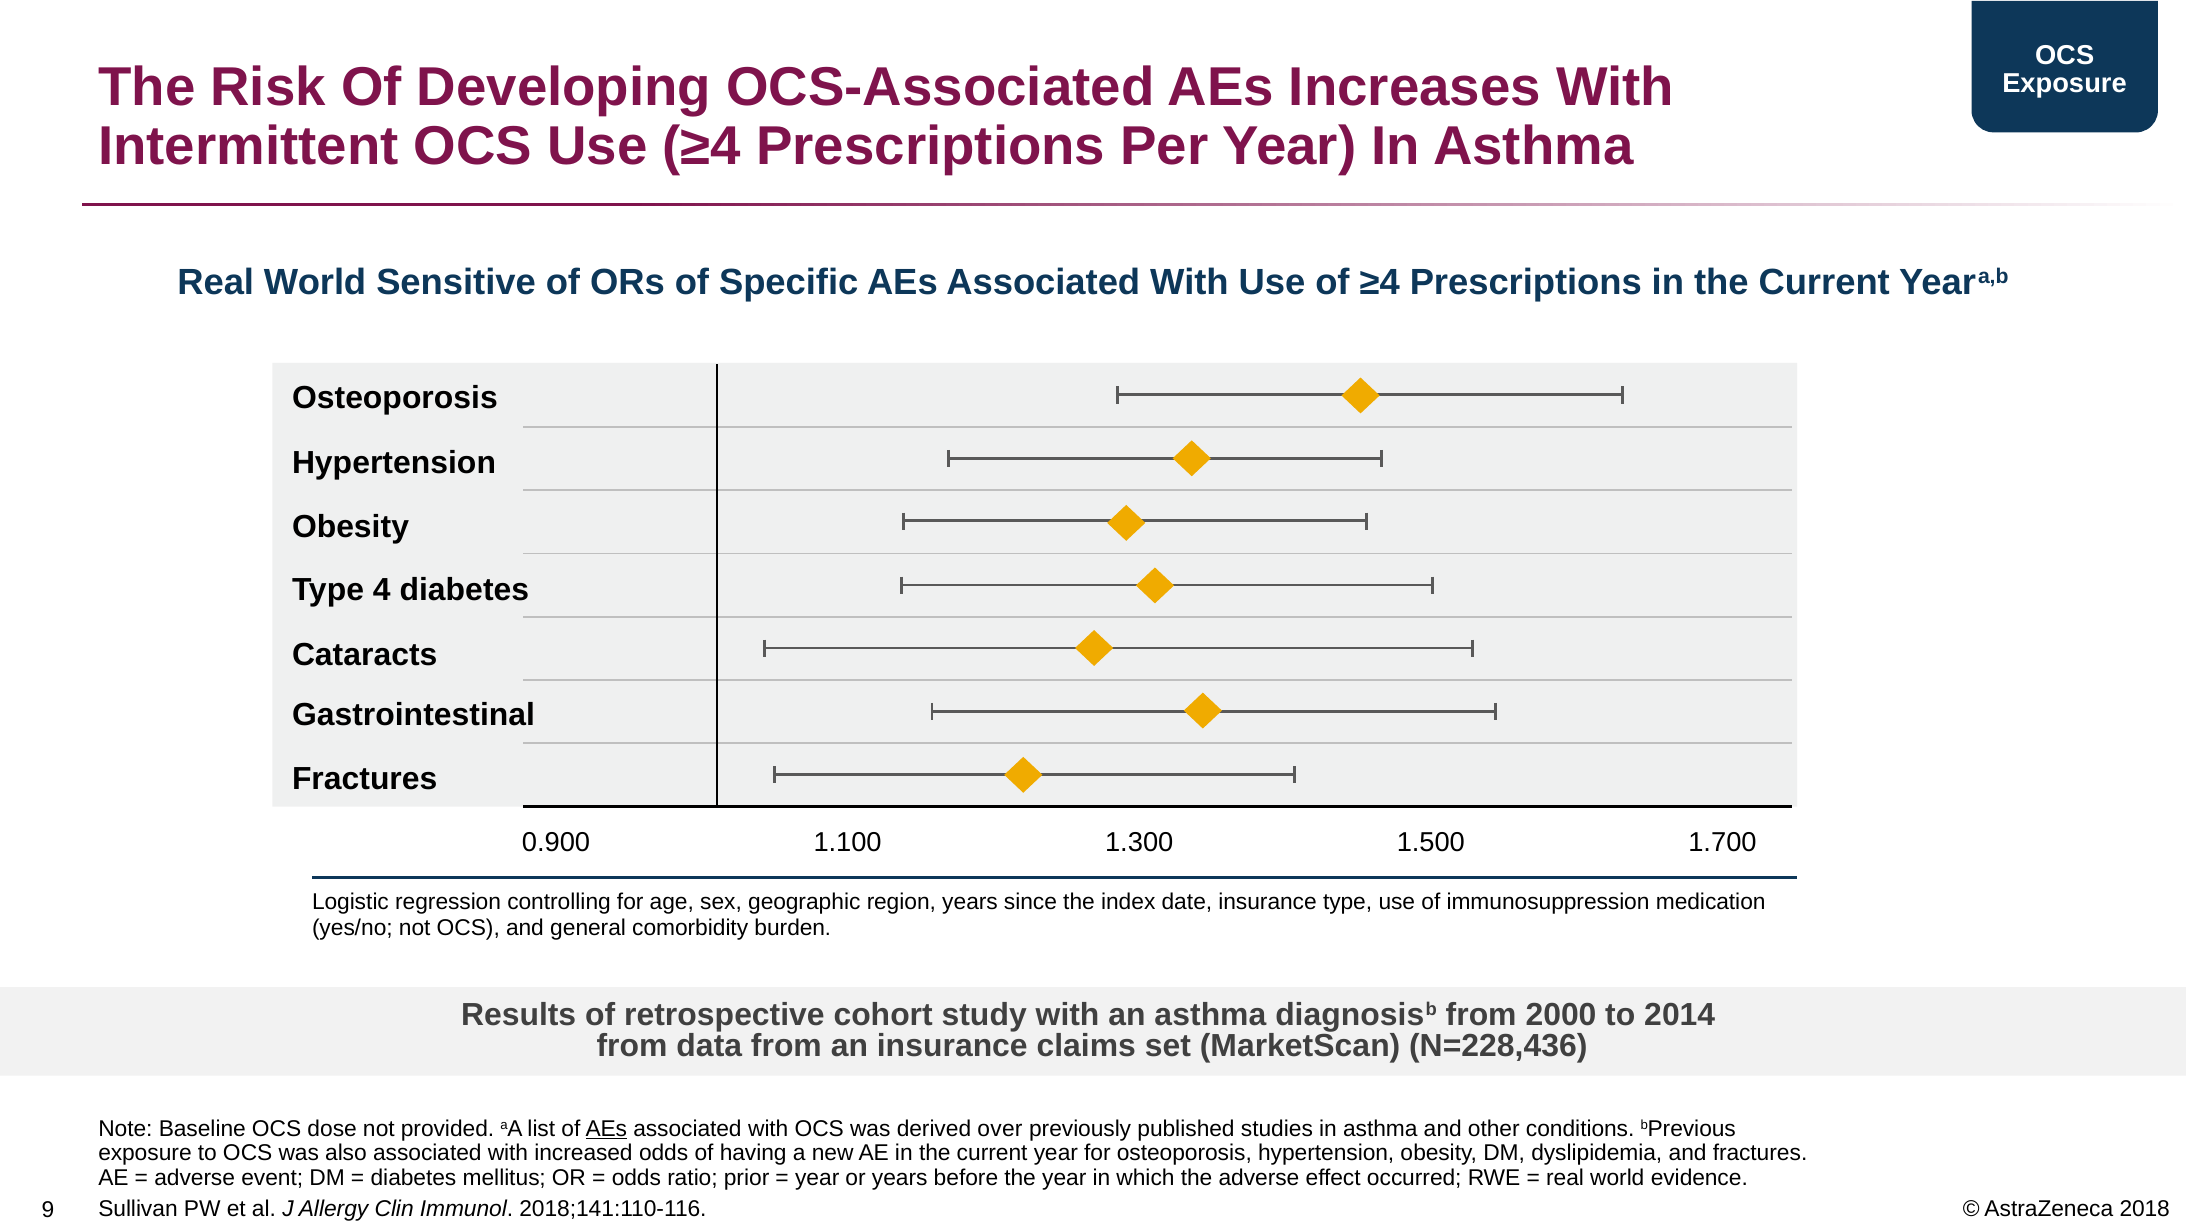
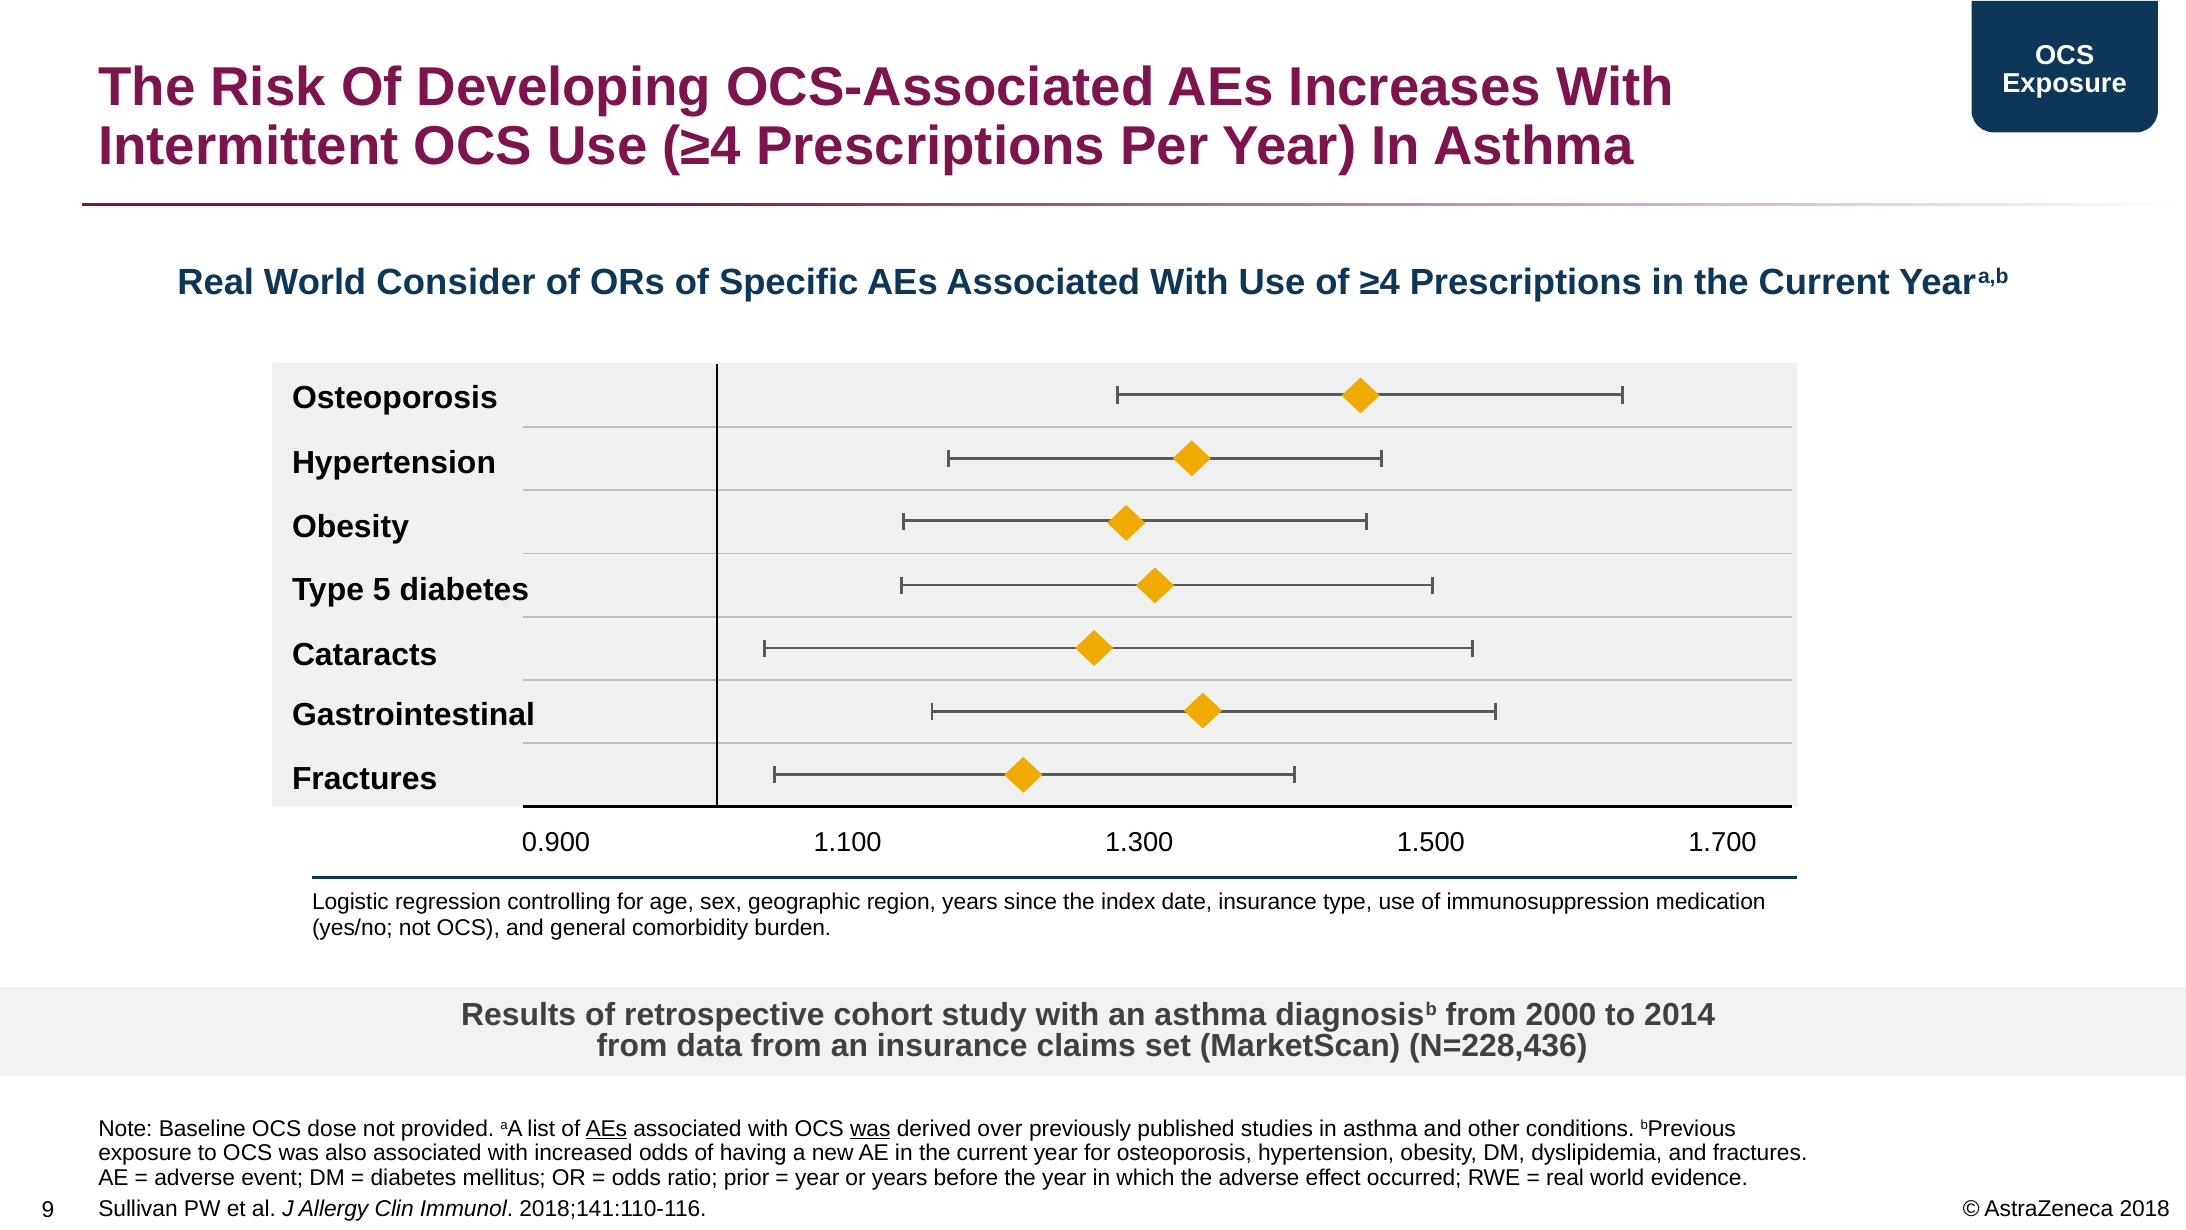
Sensitive: Sensitive -> Consider
4: 4 -> 5
was at (870, 1129) underline: none -> present
